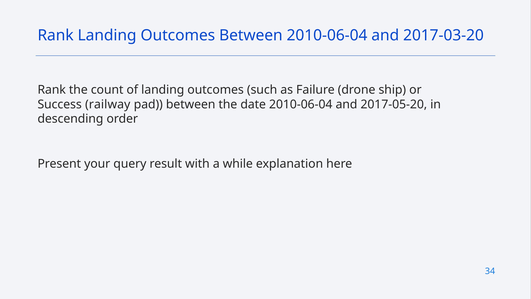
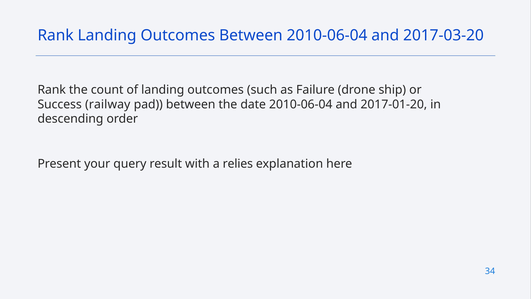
2017-05-20: 2017-05-20 -> 2017-01-20
while: while -> relies
